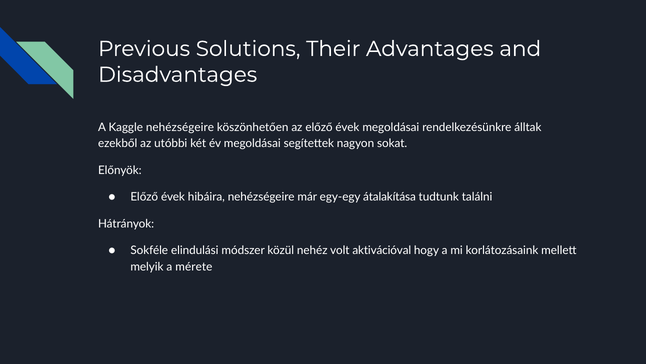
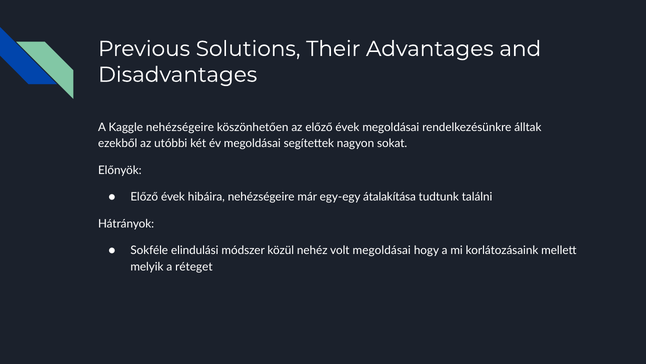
volt aktivációval: aktivációval -> megoldásai
mérete: mérete -> réteget
